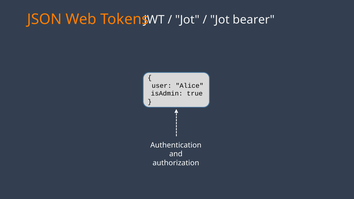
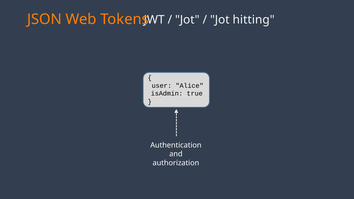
bearer: bearer -> hitting
